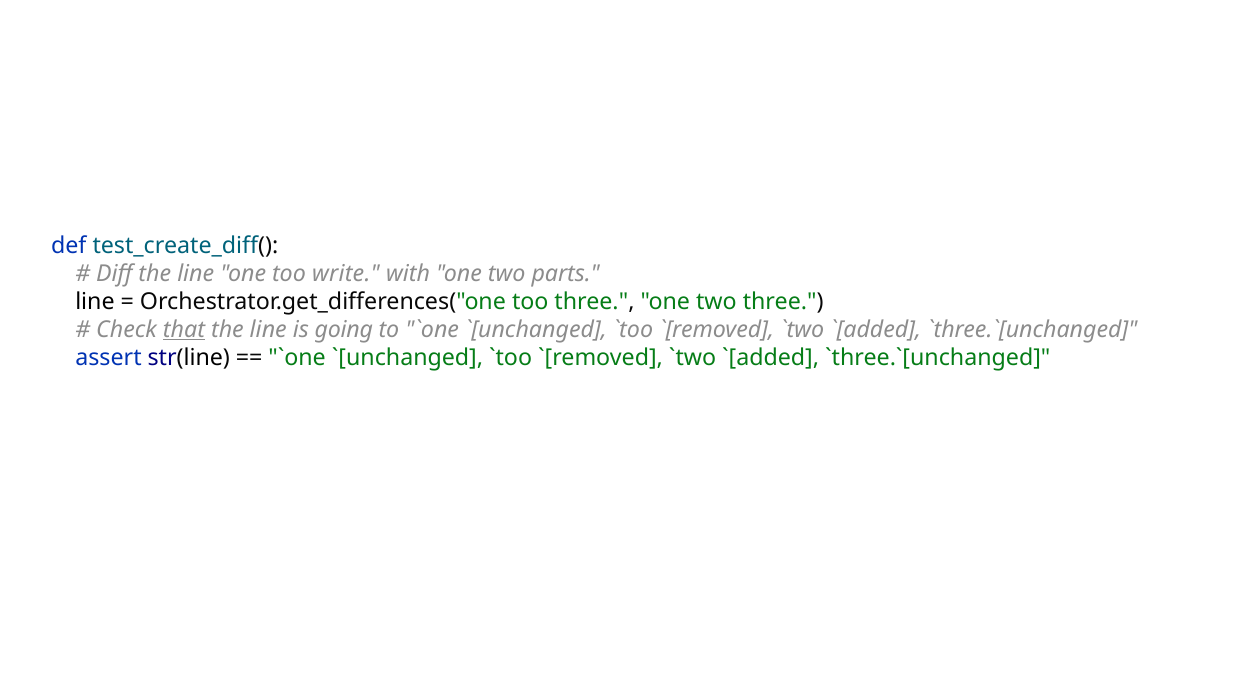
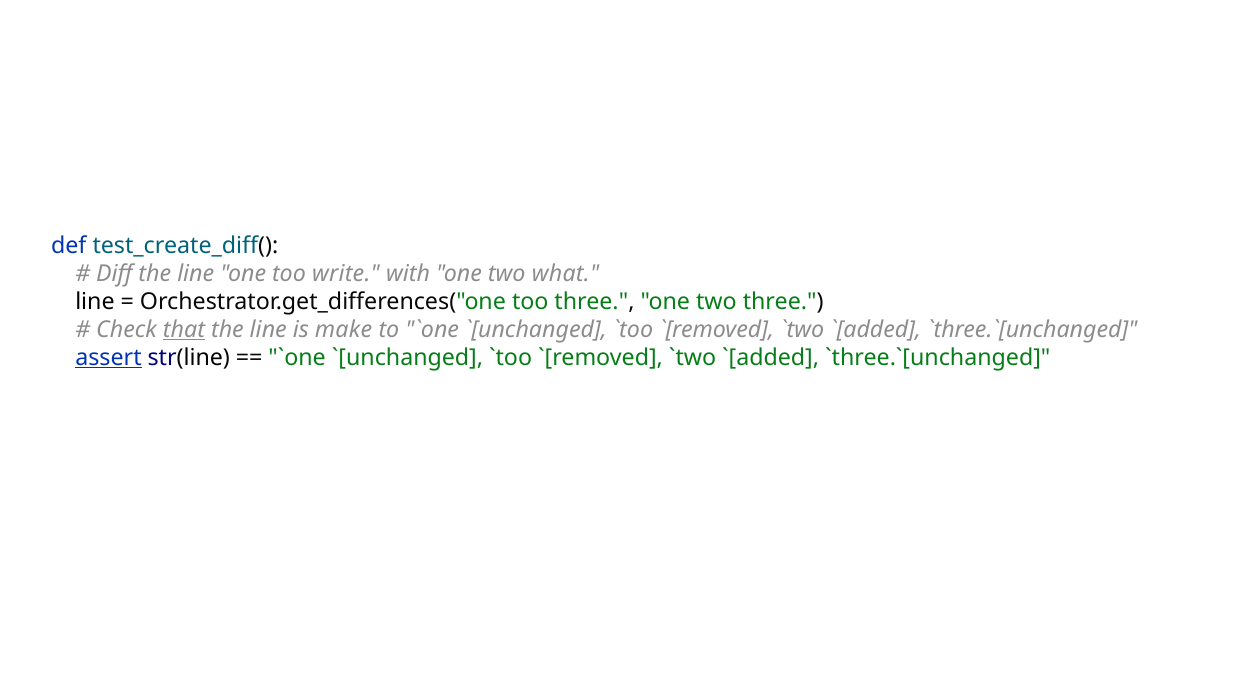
parts: parts -> what
going: going -> make
assert underline: none -> present
